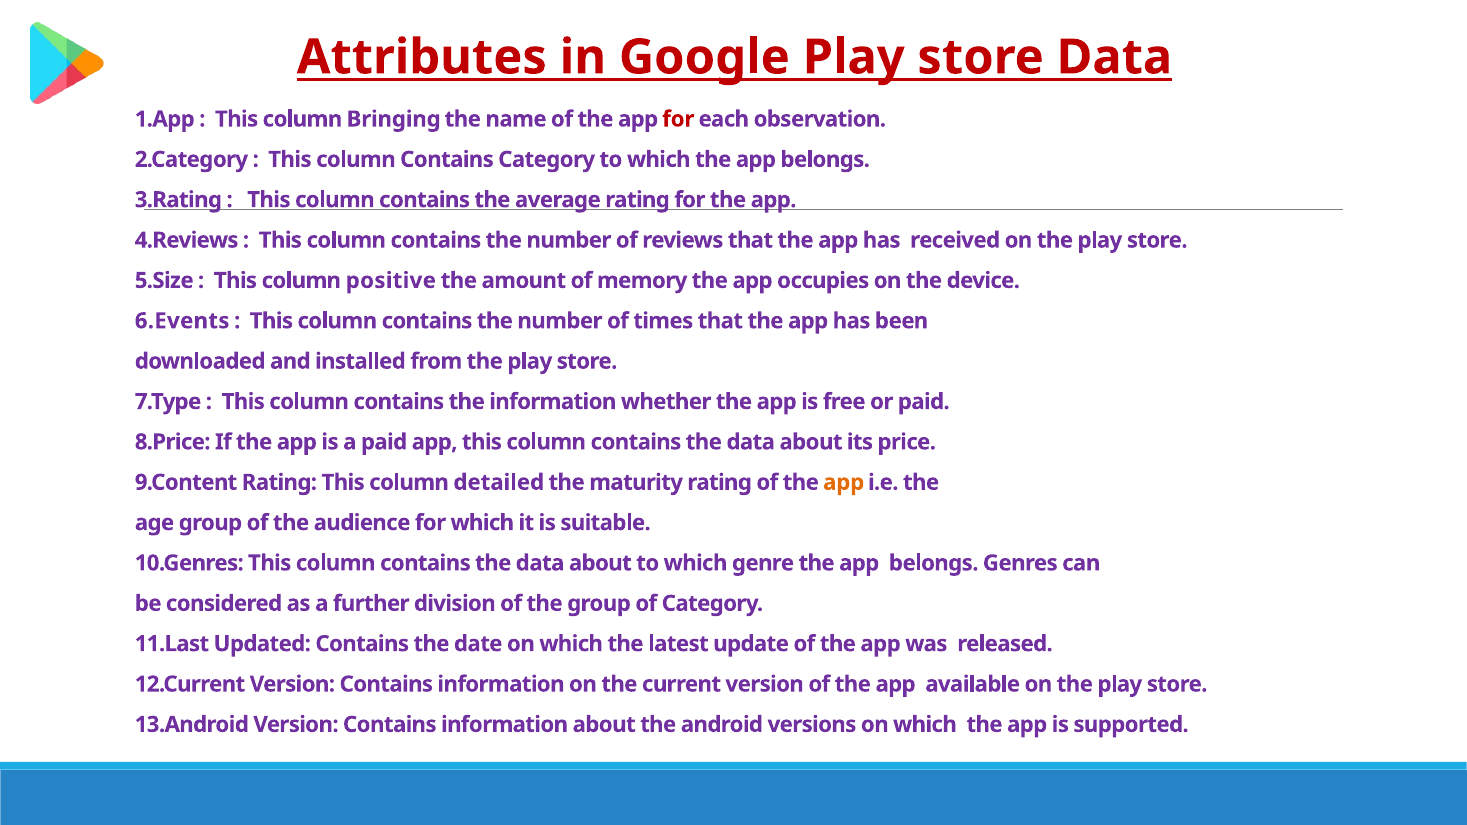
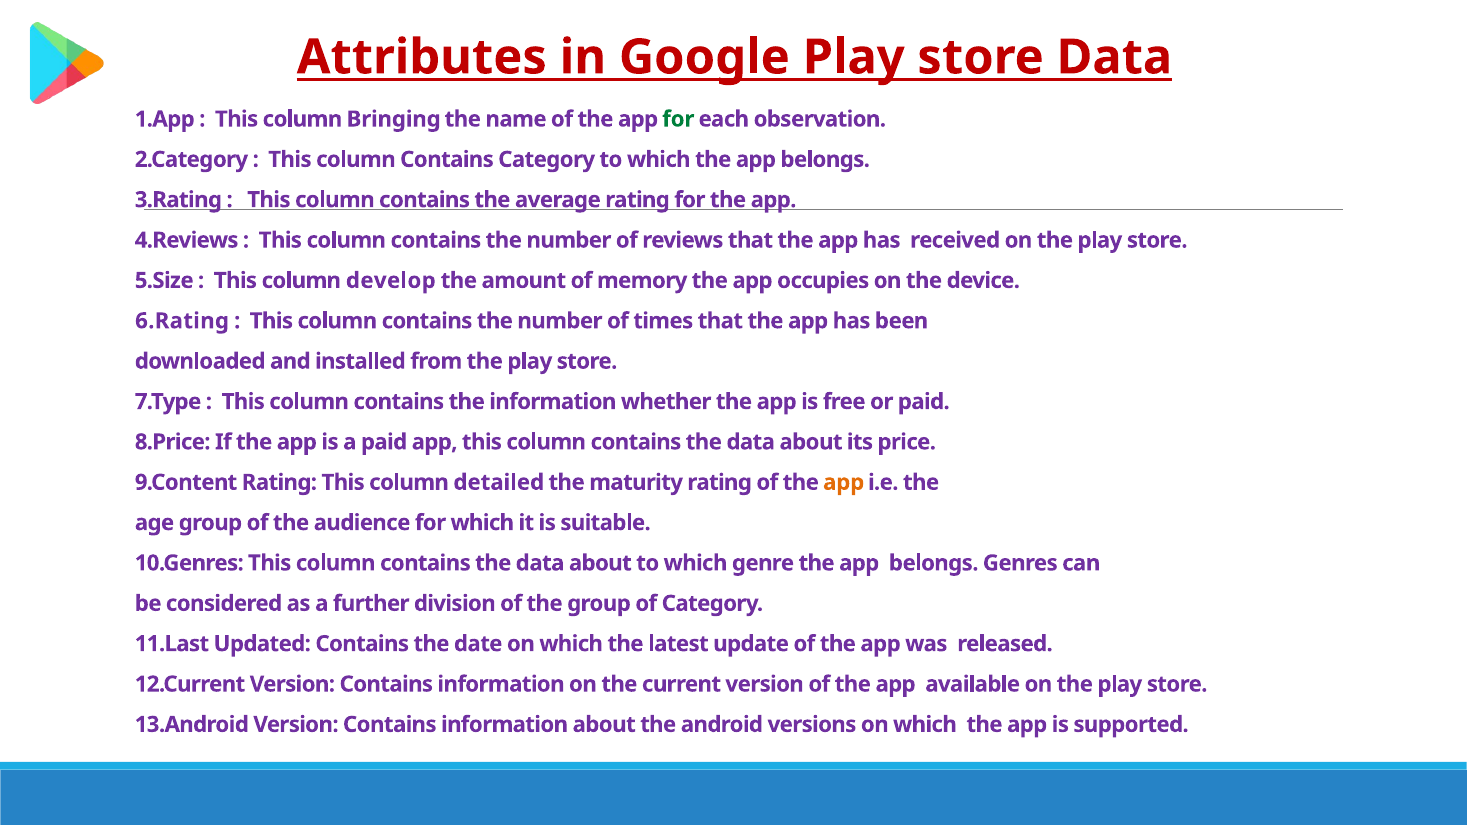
for at (678, 119) colour: red -> green
positive: positive -> develop
6.Events: 6.Events -> 6.Rating
